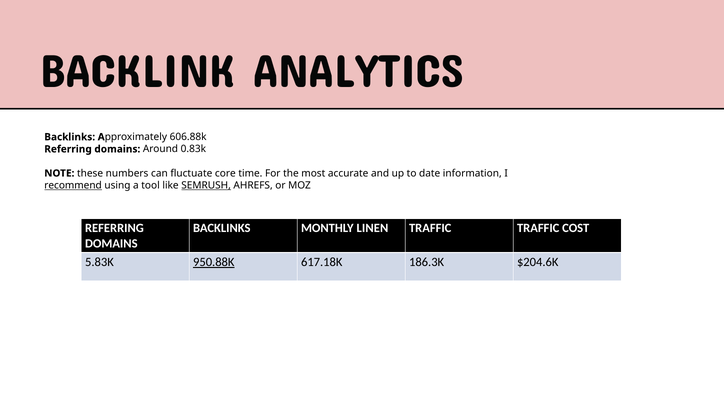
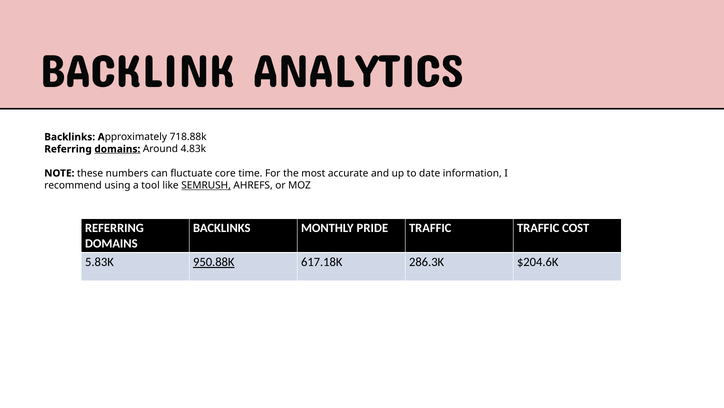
606.88k: 606.88k -> 718.88k
domains at (117, 149) underline: none -> present
0.83k: 0.83k -> 4.83k
recommend underline: present -> none
LINEN: LINEN -> PRIDE
186.3K: 186.3K -> 286.3K
